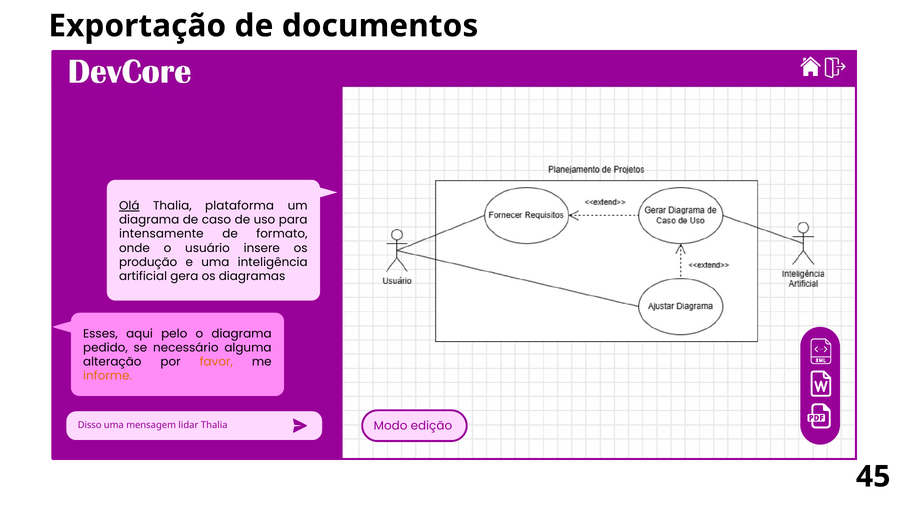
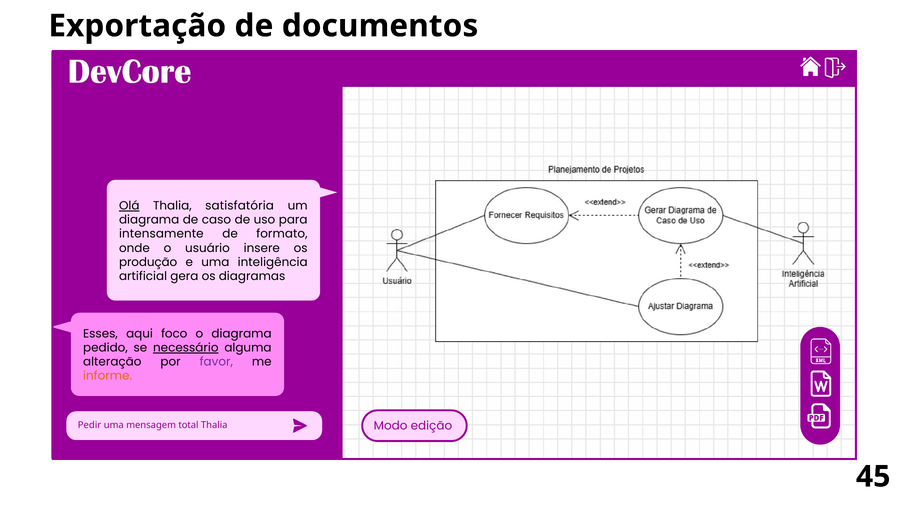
plataforma: plataforma -> satisfatória
pelo: pelo -> foco
necessário underline: none -> present
favor colour: orange -> purple
Disso: Disso -> Pedir
lidar: lidar -> total
